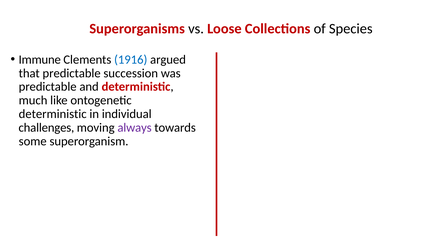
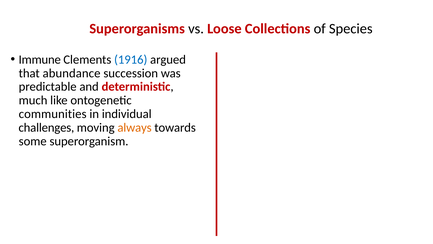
that predictable: predictable -> abundance
deterministic at (53, 114): deterministic -> communities
always colour: purple -> orange
